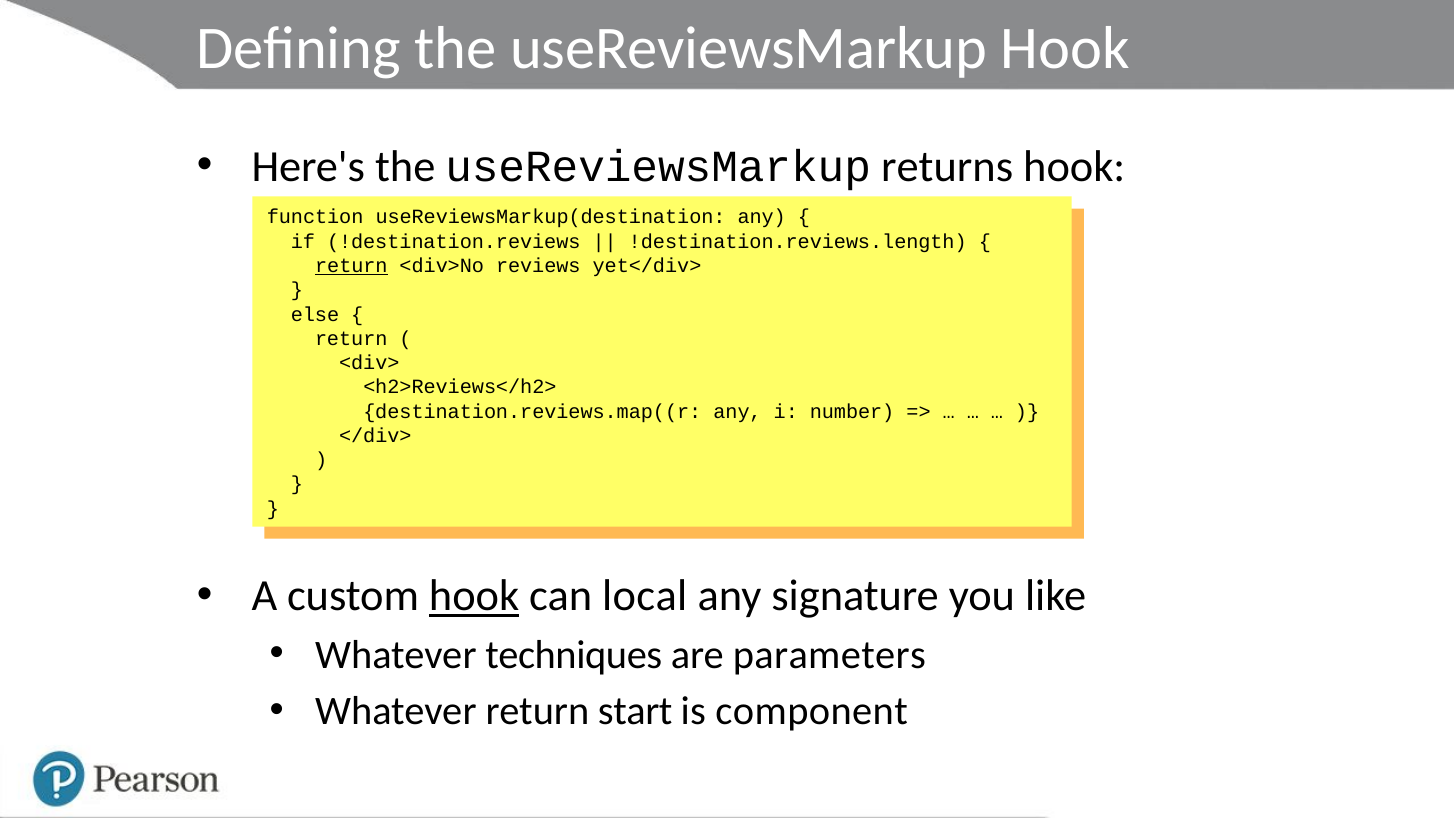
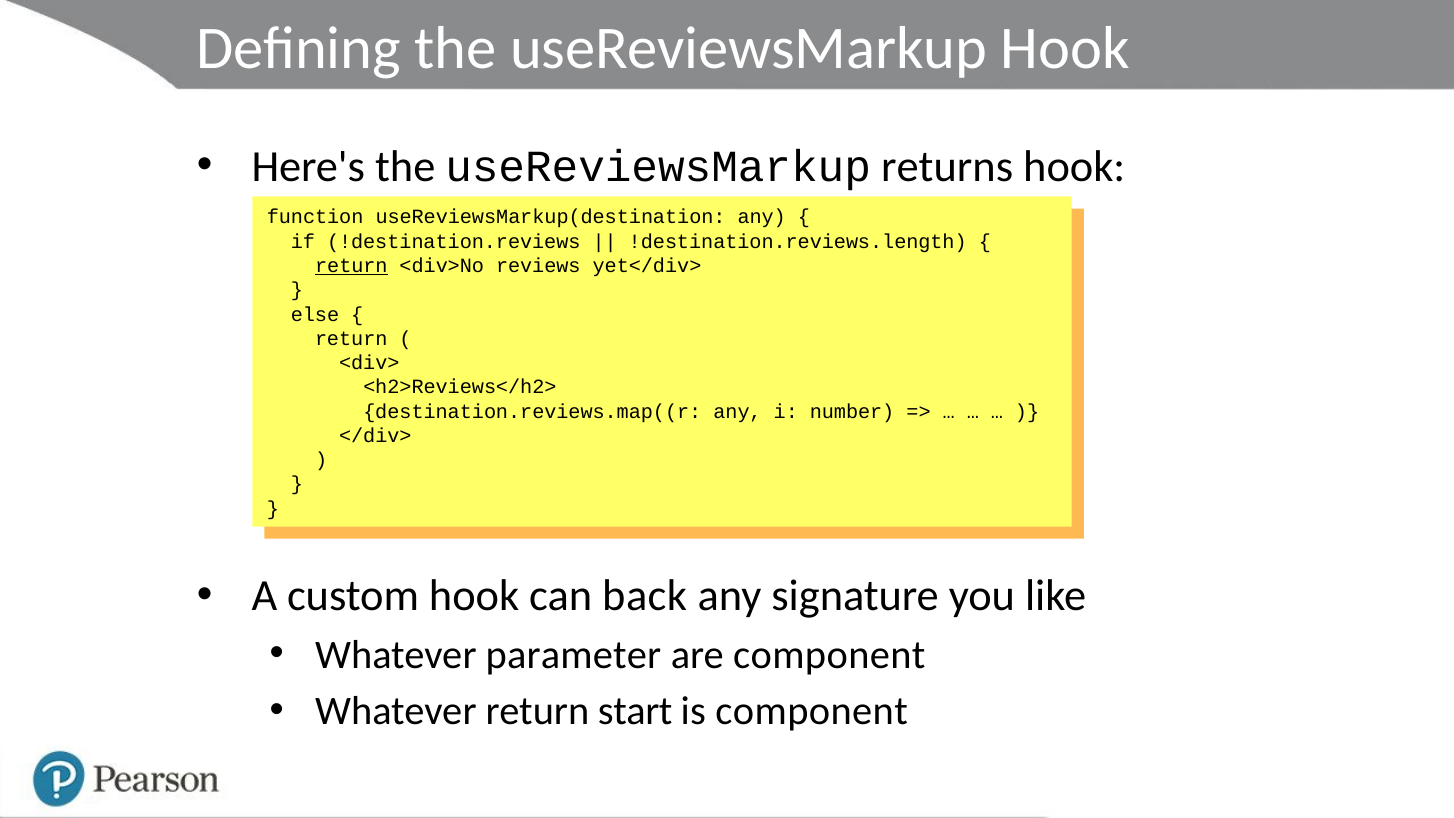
hook at (474, 596) underline: present -> none
local: local -> back
techniques: techniques -> parameter
are parameters: parameters -> component
